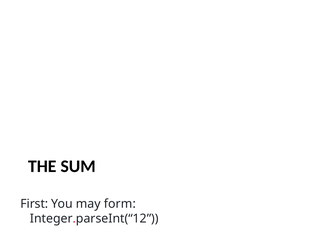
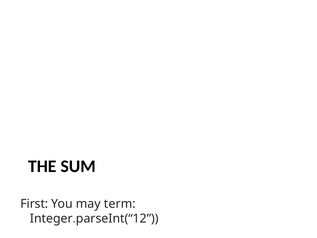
form: form -> term
